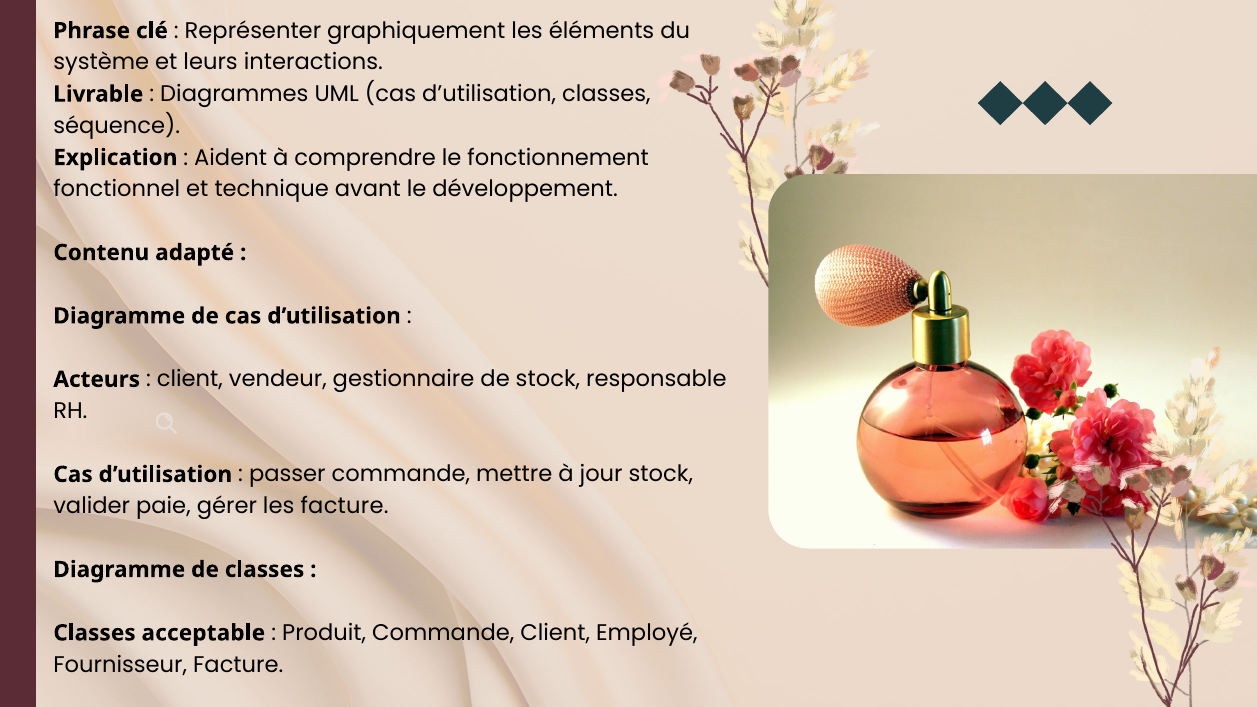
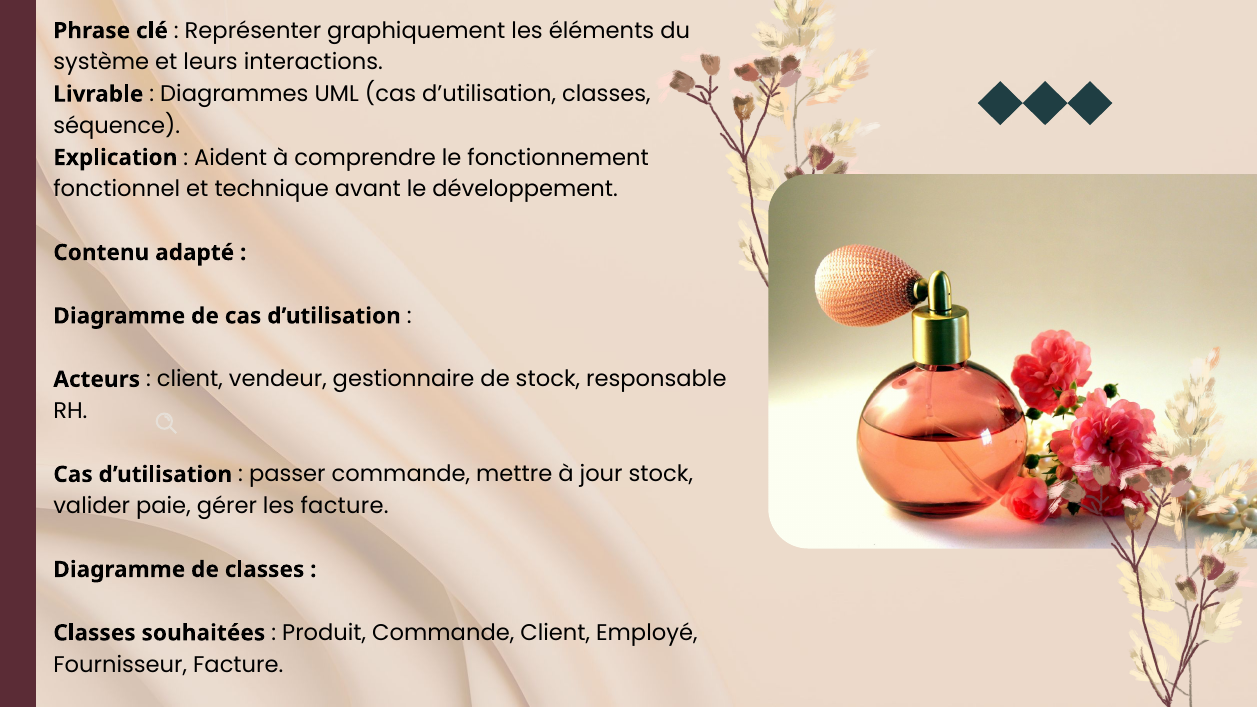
acceptable: acceptable -> souhaitées
